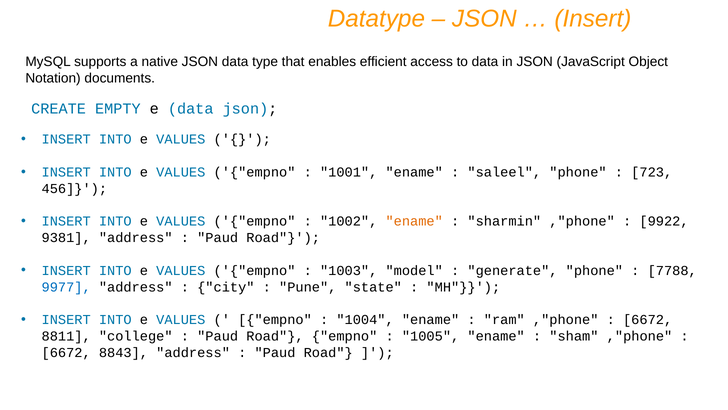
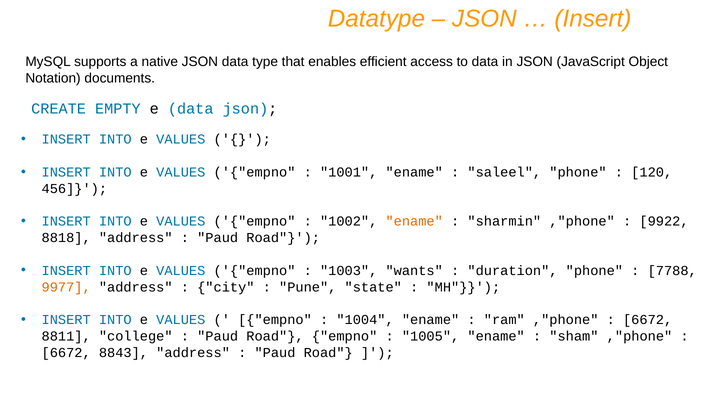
723: 723 -> 120
9381: 9381 -> 8818
model: model -> wants
generate: generate -> duration
9977 colour: blue -> orange
